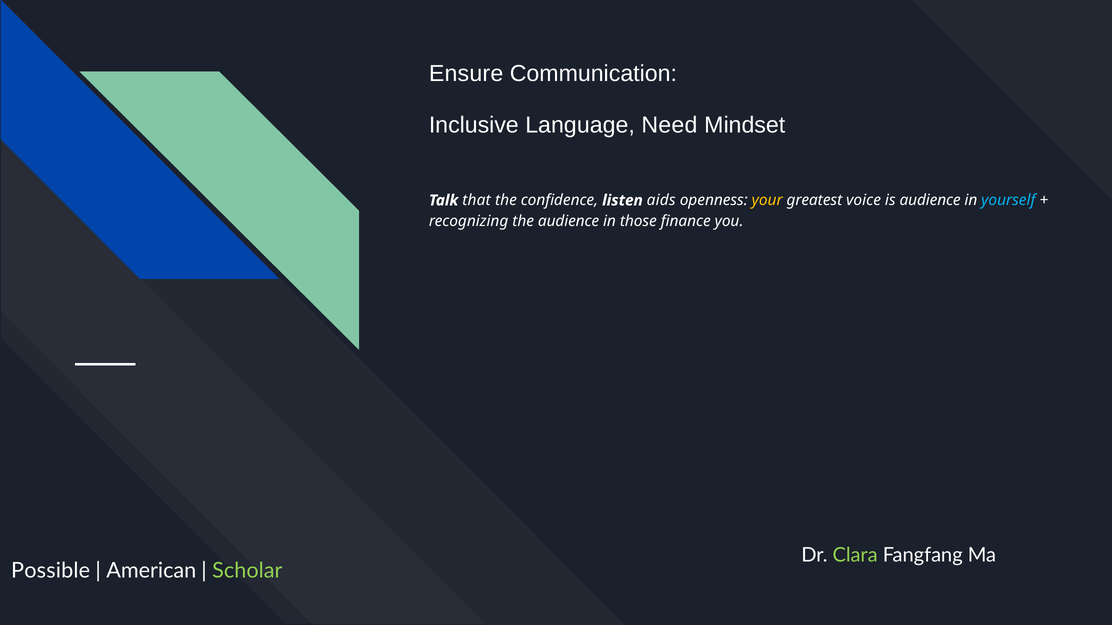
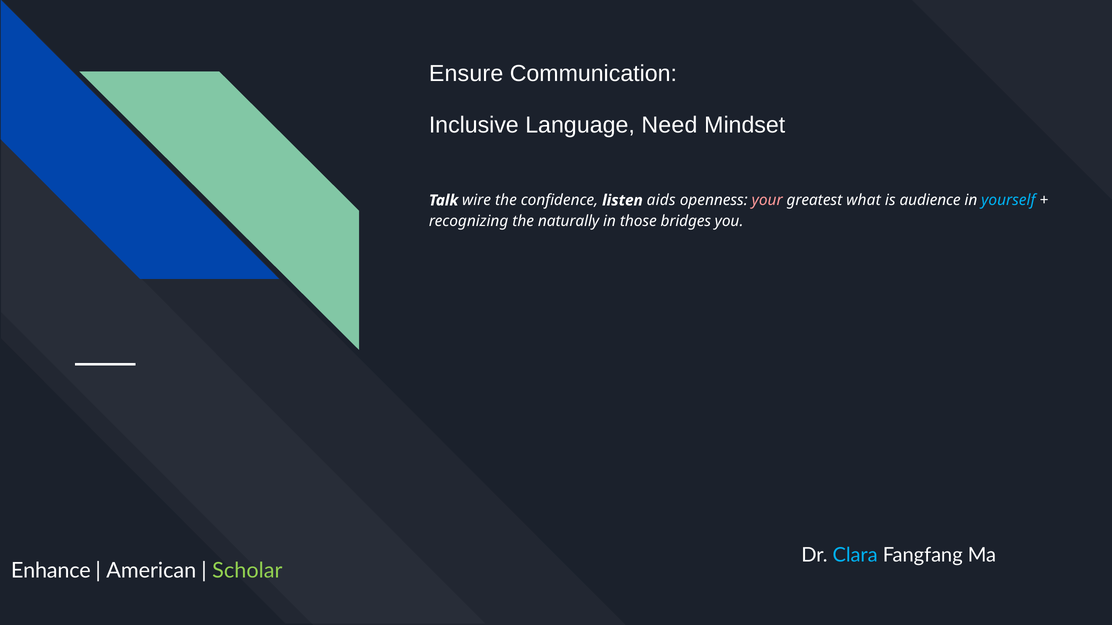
that: that -> wire
your colour: yellow -> pink
voice: voice -> what
the audience: audience -> naturally
finance: finance -> bridges
Clara colour: light green -> light blue
Possible: Possible -> Enhance
